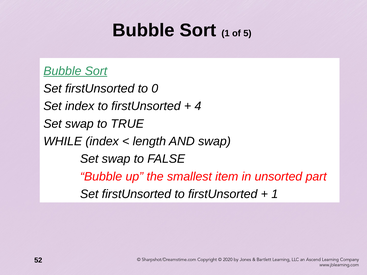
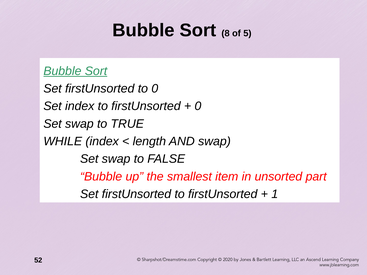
Sort 1: 1 -> 8
4 at (198, 106): 4 -> 0
